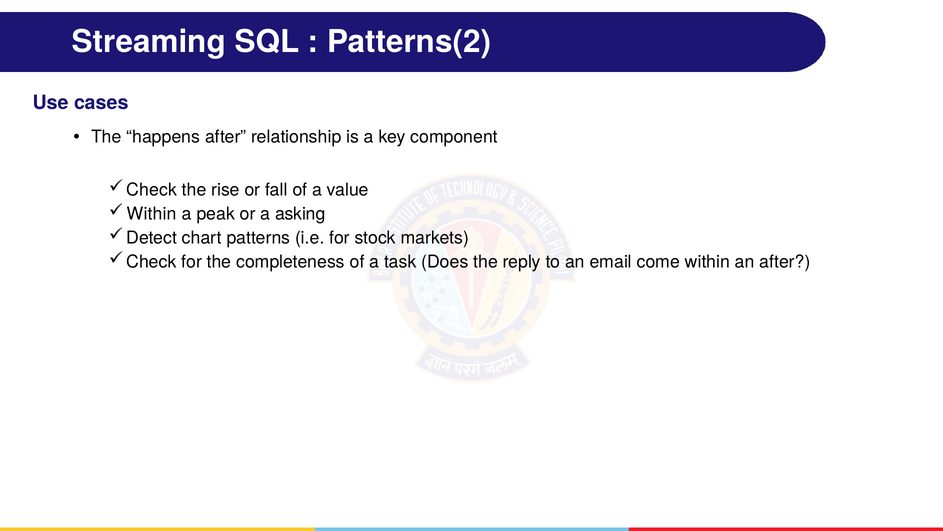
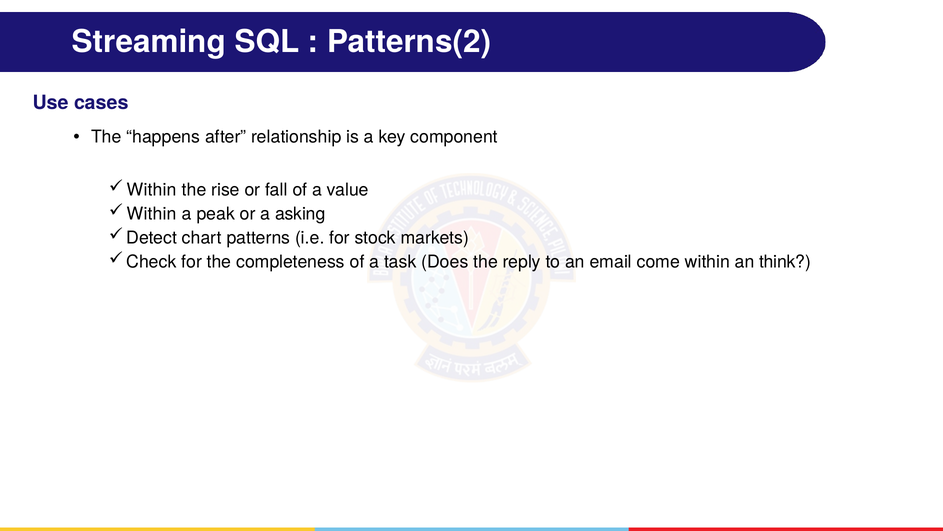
Check at (152, 190): Check -> Within
an after: after -> think
